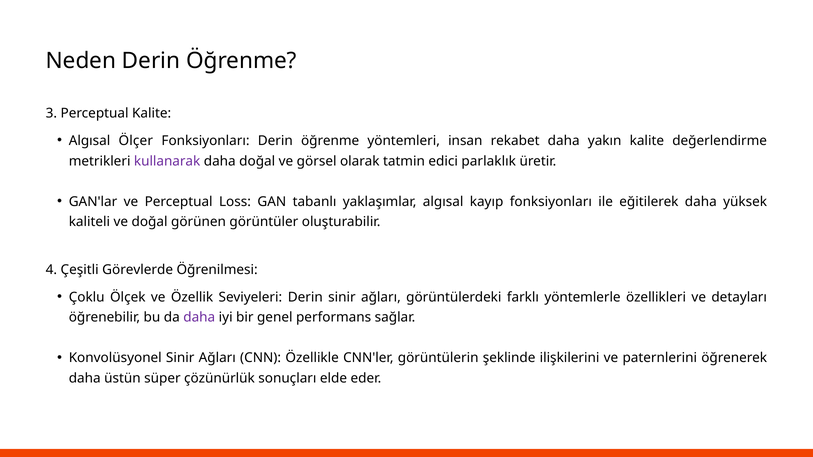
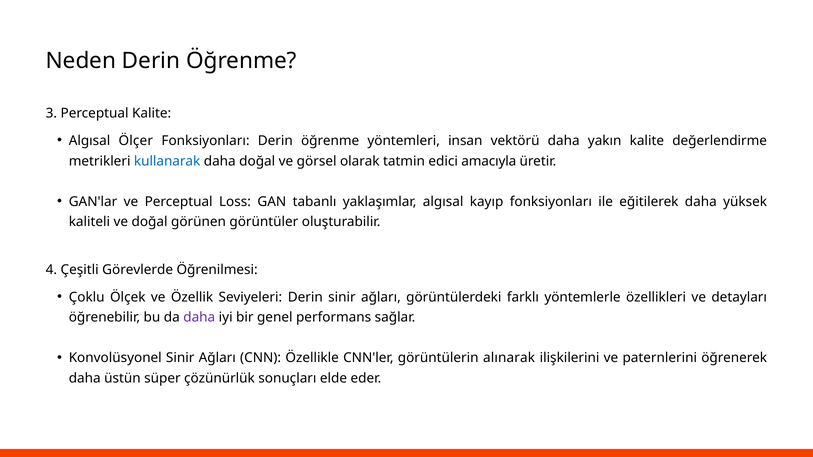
rekabet: rekabet -> vektörü
kullanarak colour: purple -> blue
parlaklık: parlaklık -> amacıyla
şeklinde: şeklinde -> alınarak
